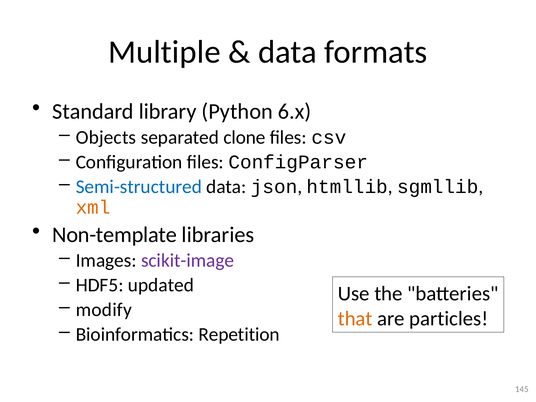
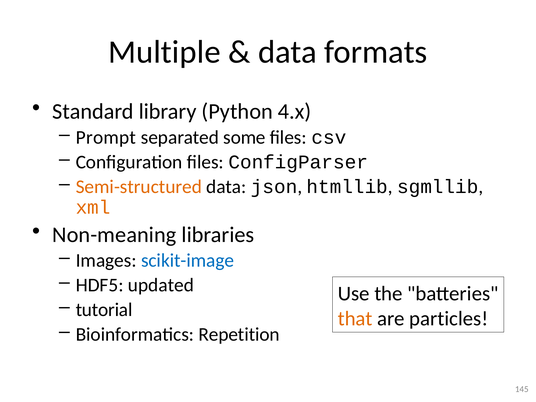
6.x: 6.x -> 4.x
Objects: Objects -> Prompt
clone: clone -> some
Semi-structured colour: blue -> orange
Non-template: Non-template -> Non-meaning
scikit-image colour: purple -> blue
modify: modify -> tutorial
